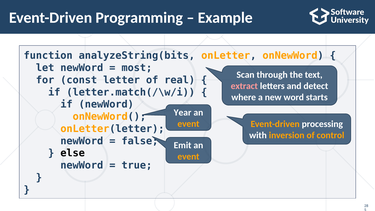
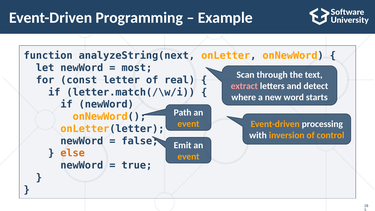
analyzeString(bits: analyzeString(bits -> analyzeString(next
Year: Year -> Path
else colour: black -> orange
